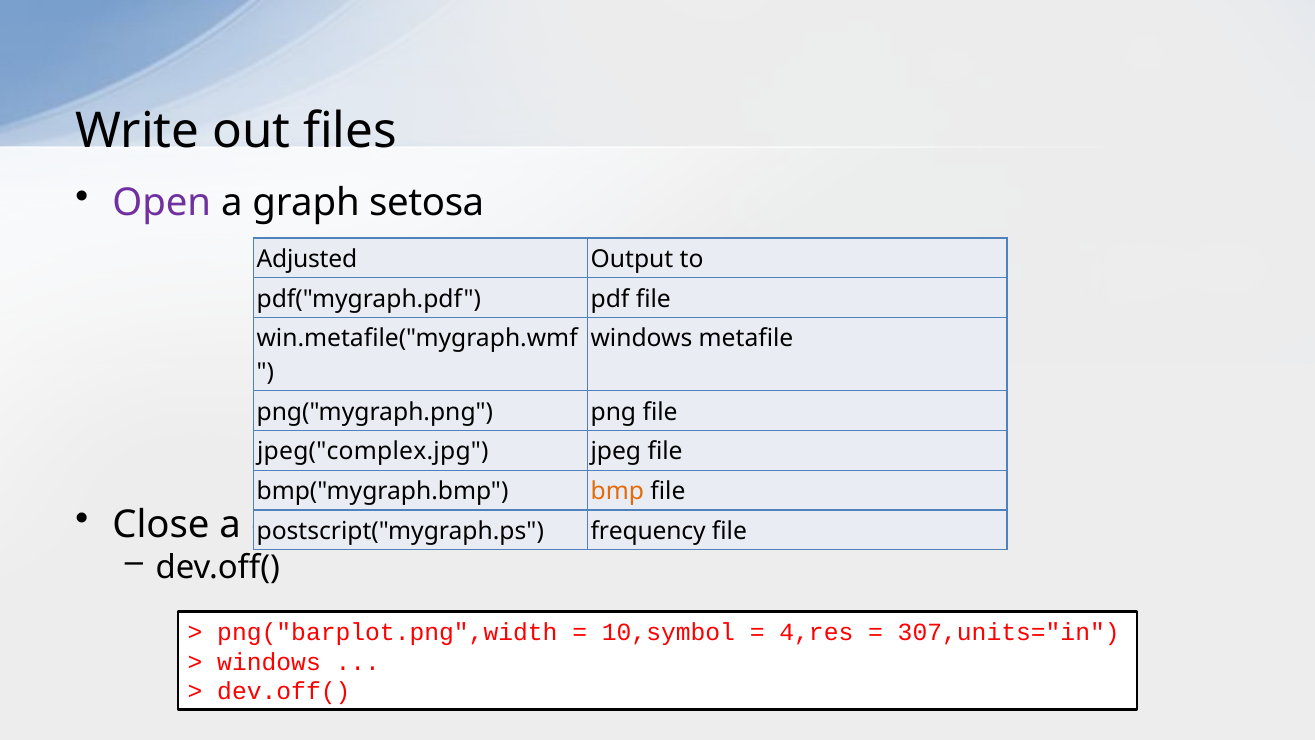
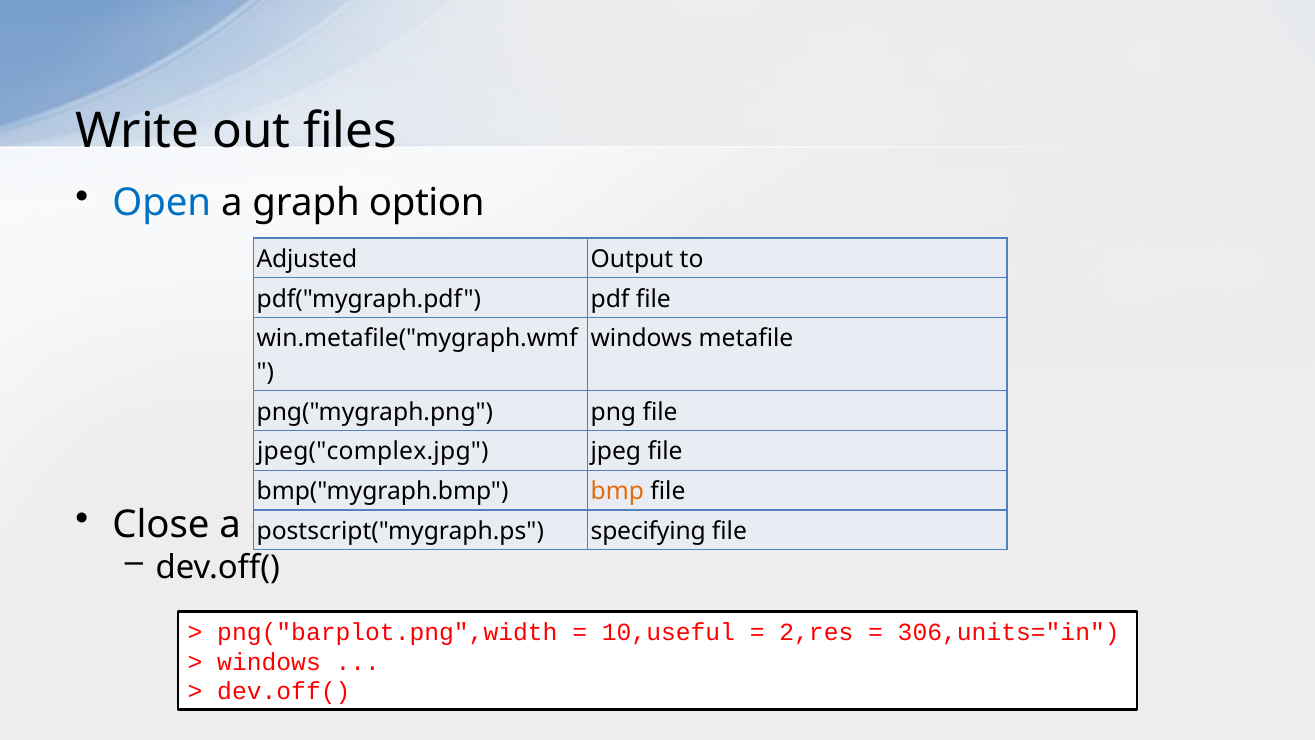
Open colour: purple -> blue
setosa: setosa -> option
frequency: frequency -> specifying
10,symbol: 10,symbol -> 10,useful
4,res: 4,res -> 2,res
307,units="in: 307,units="in -> 306,units="in
